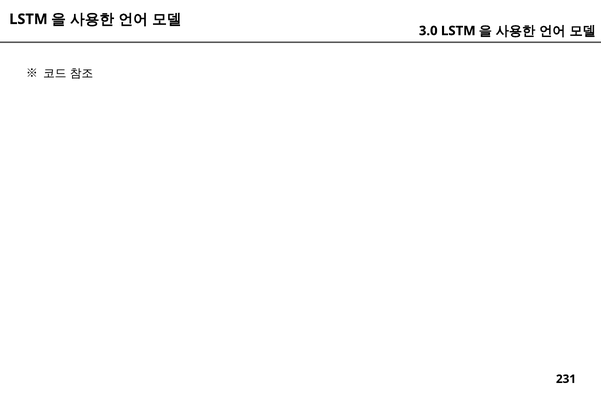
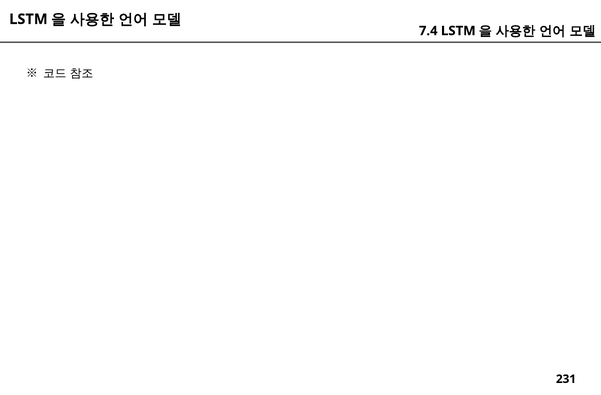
3.0: 3.0 -> 7.4
